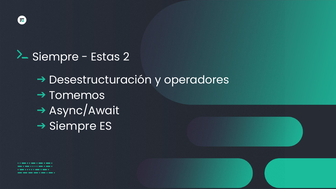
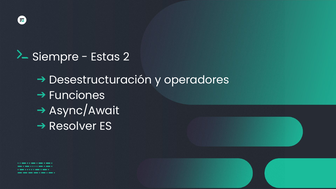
Tomemos: Tomemos -> Funciones
Siempre at (73, 126): Siempre -> Resolver
